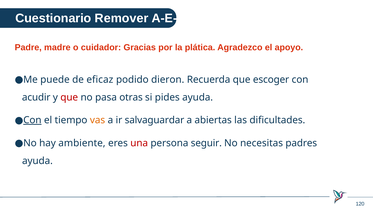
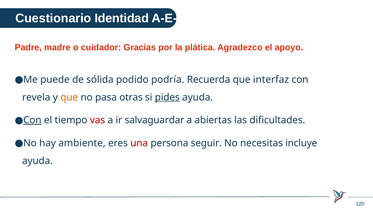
Remover: Remover -> Identidad
eficaz: eficaz -> sólida
dieron: dieron -> podría
escoger: escoger -> interfaz
acudir: acudir -> revela
que at (69, 97) colour: red -> orange
pides underline: none -> present
vas colour: orange -> red
padres: padres -> incluye
